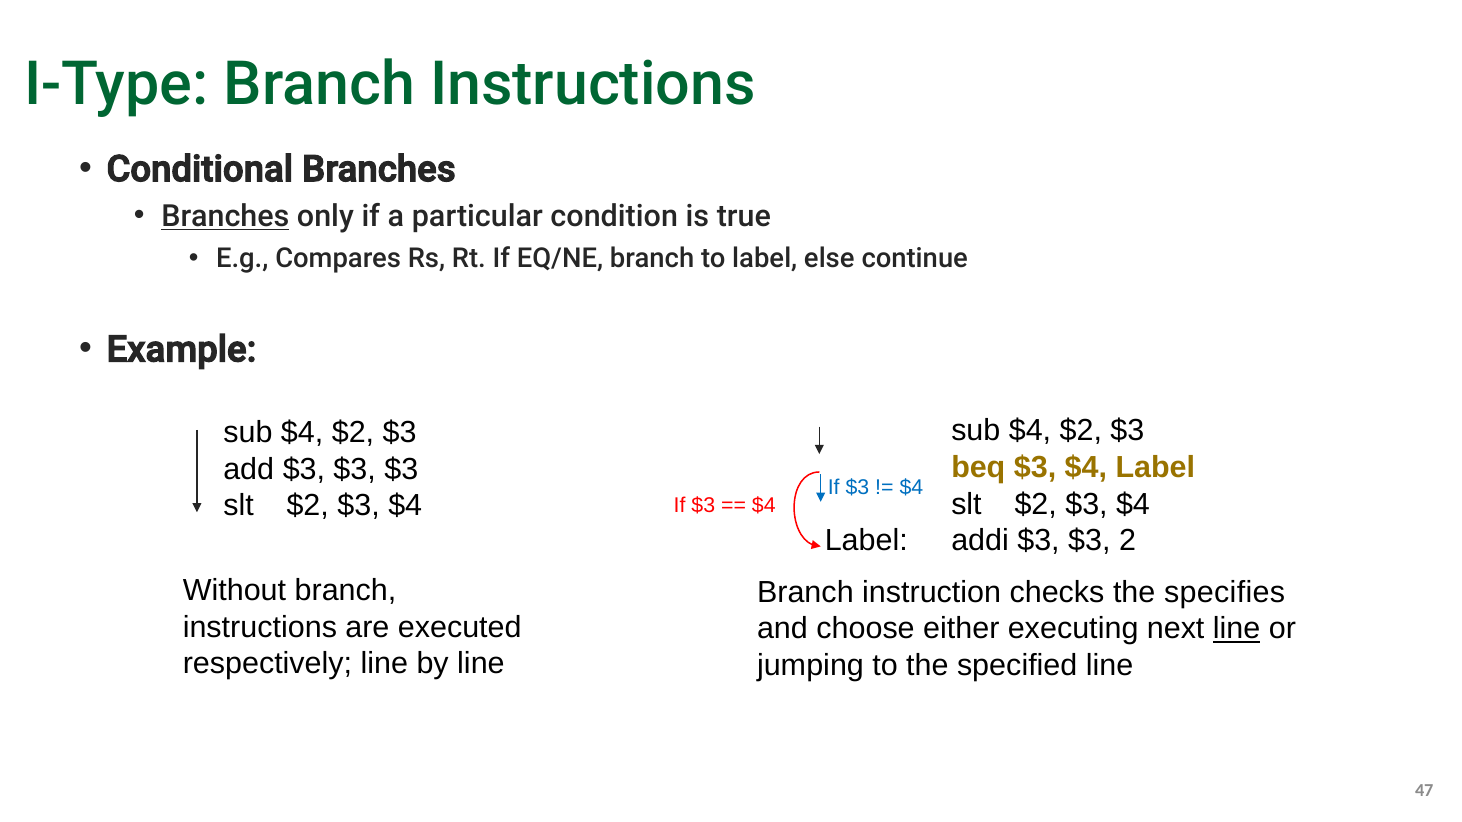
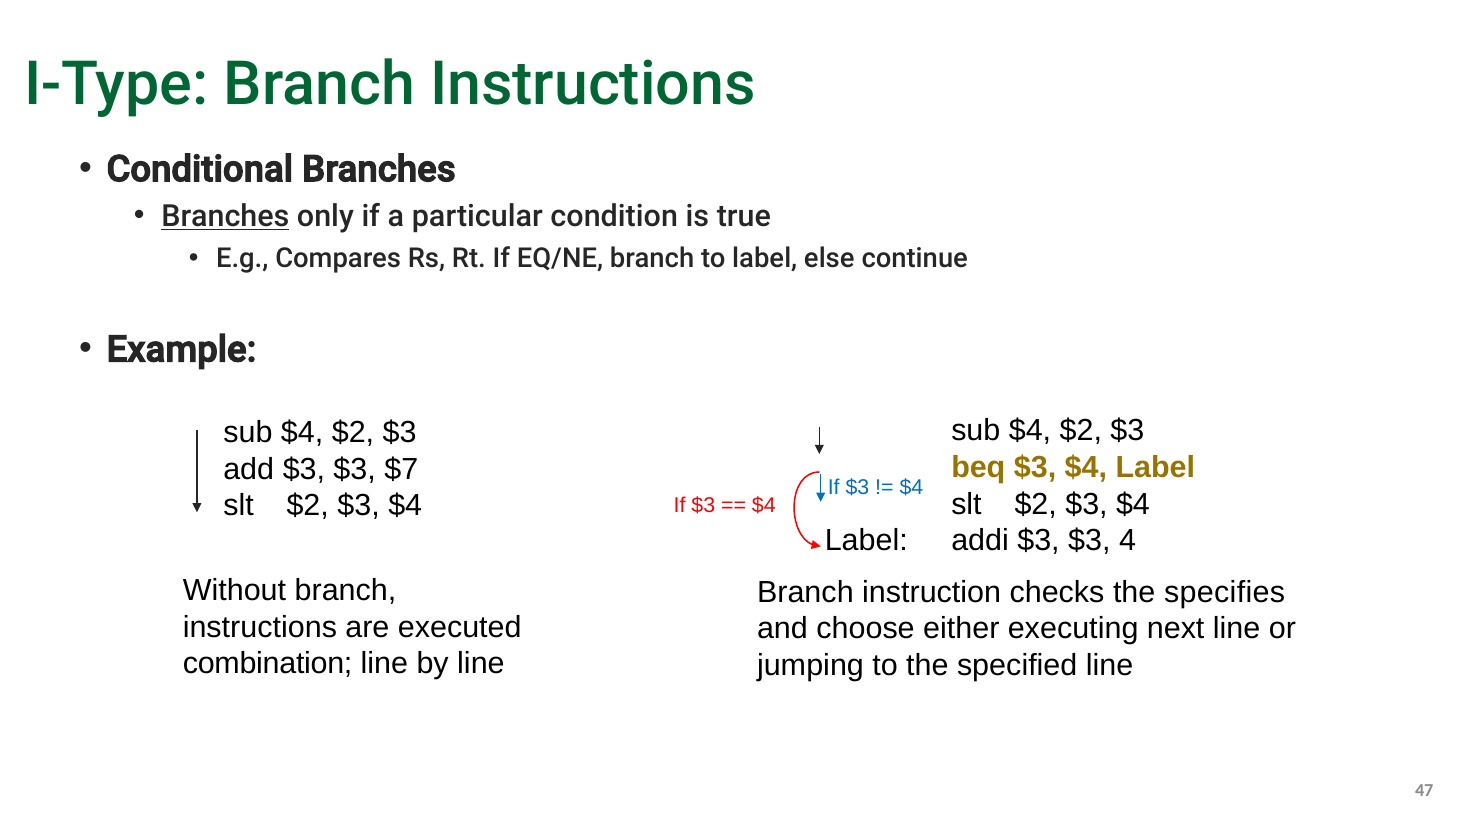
$3 $3 $3: $3 -> $7
2: 2 -> 4
line at (1237, 629) underline: present -> none
respectively: respectively -> combination
